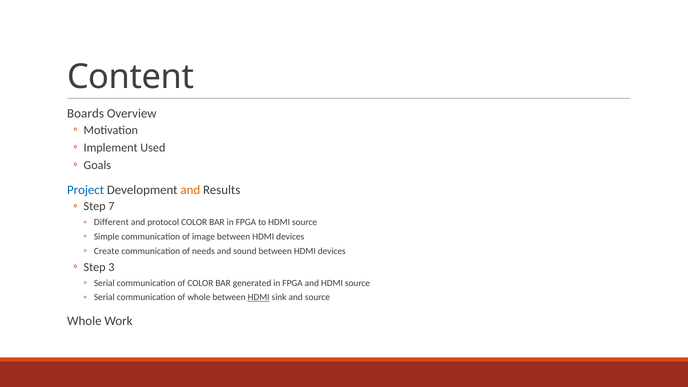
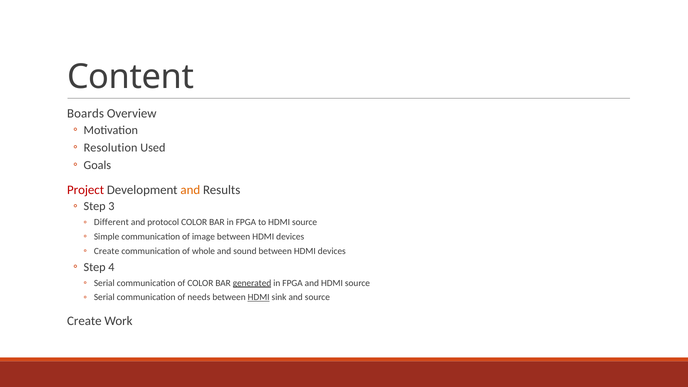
Implement: Implement -> Resolution
Project colour: blue -> red
7: 7 -> 3
needs: needs -> whole
3: 3 -> 4
generated underline: none -> present
of whole: whole -> needs
Whole at (84, 321): Whole -> Create
